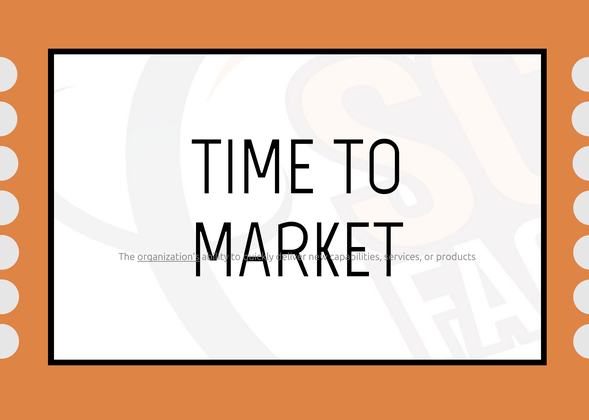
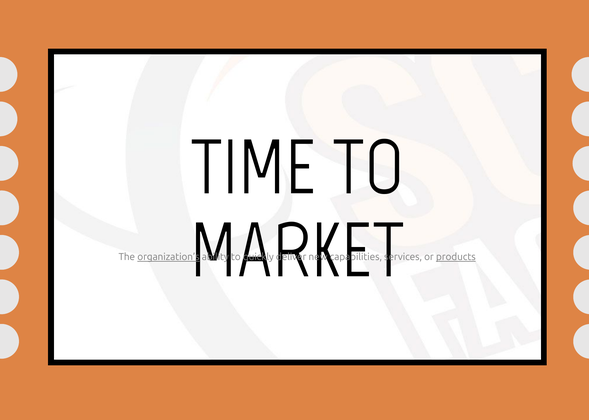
products underline: none -> present
